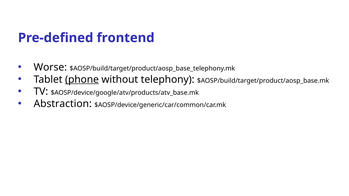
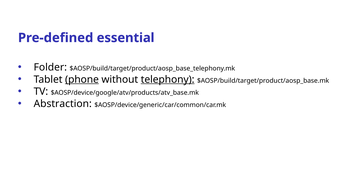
frontend: frontend -> essential
Worse: Worse -> Folder
telephony underline: none -> present
